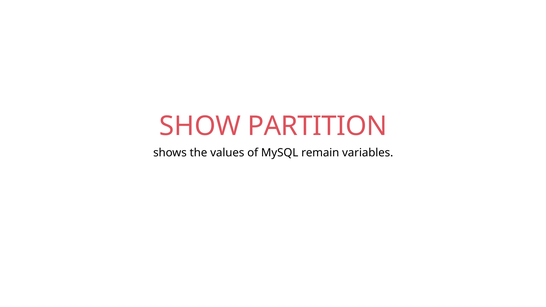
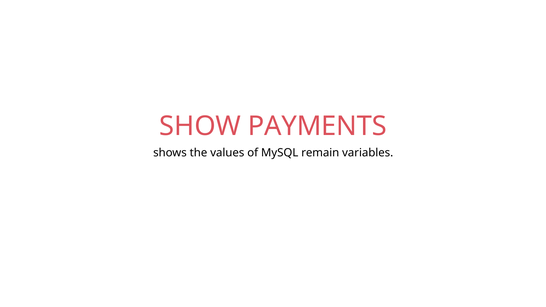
PARTITION: PARTITION -> PAYMENTS
